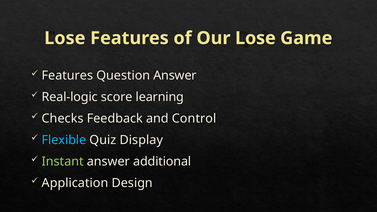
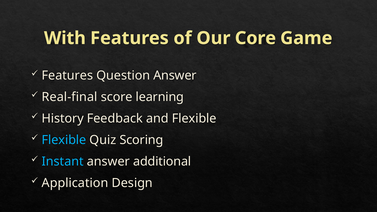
Lose at (65, 38): Lose -> With
Our Lose: Lose -> Core
Real-logic: Real-logic -> Real-final
Checks: Checks -> History
and Control: Control -> Flexible
Display: Display -> Scoring
Instant colour: light green -> light blue
